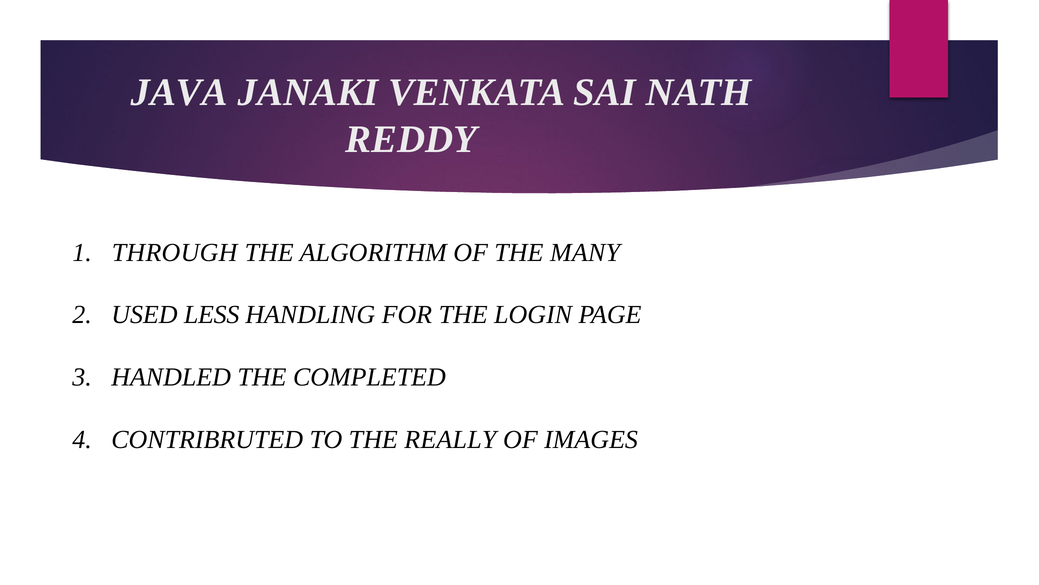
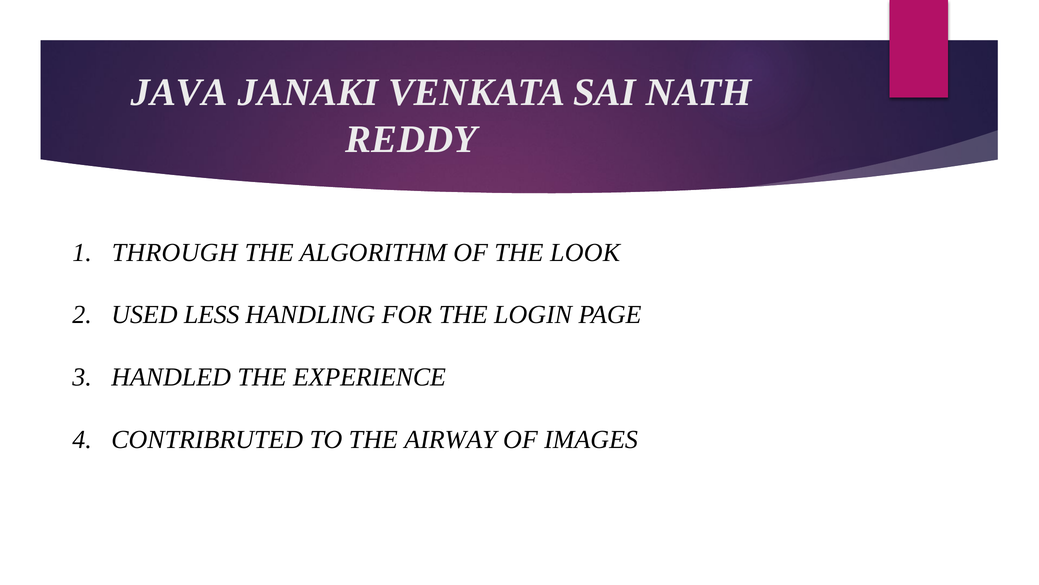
MANY: MANY -> LOOK
COMPLETED: COMPLETED -> EXPERIENCE
REALLY: REALLY -> AIRWAY
